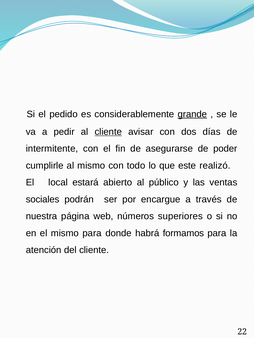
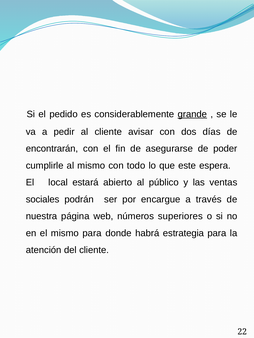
cliente at (108, 132) underline: present -> none
intermitente: intermitente -> encontrarán
realizó: realizó -> espera
formamos: formamos -> estrategia
